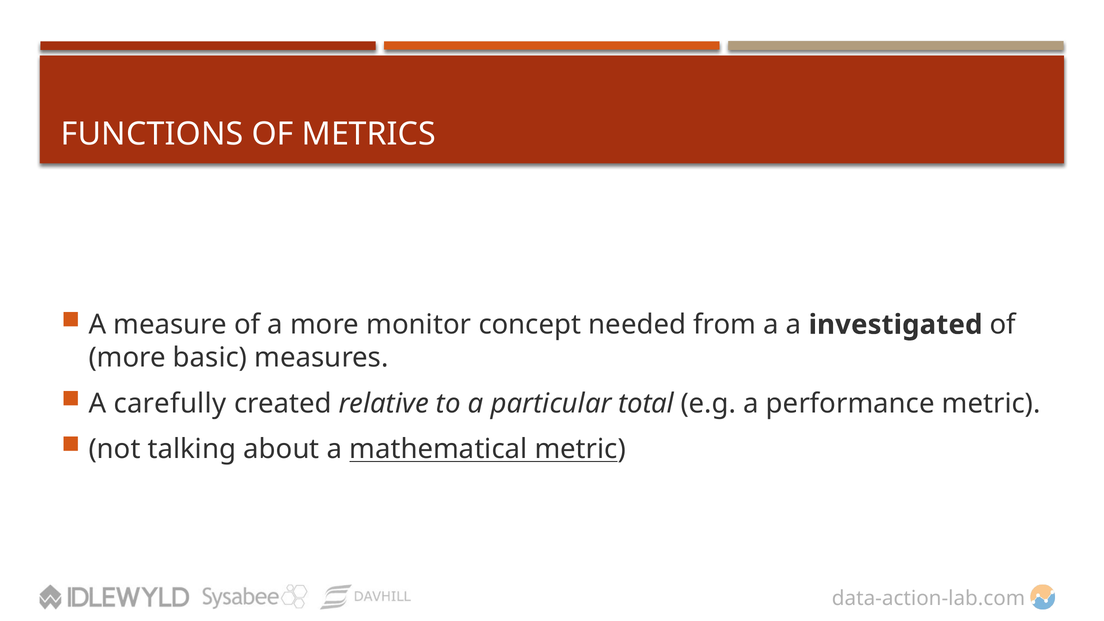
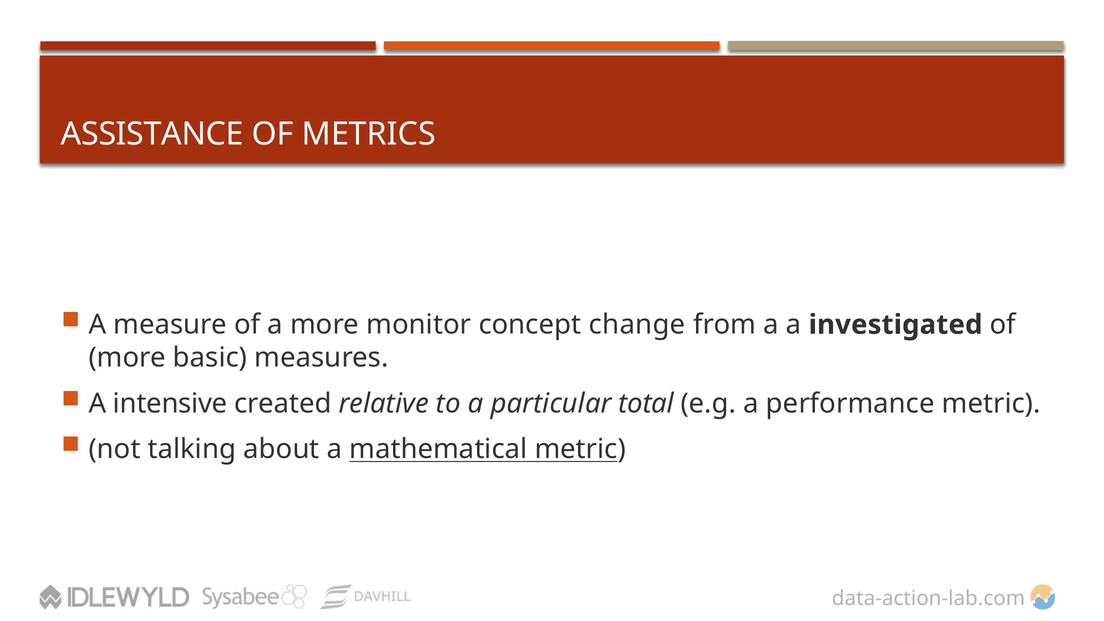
FUNCTIONS: FUNCTIONS -> ASSISTANCE
needed: needed -> change
carefully: carefully -> intensive
